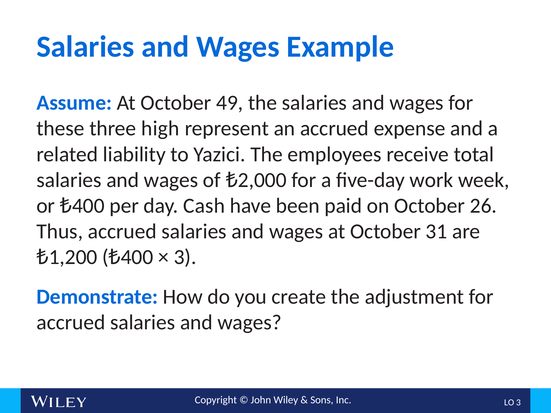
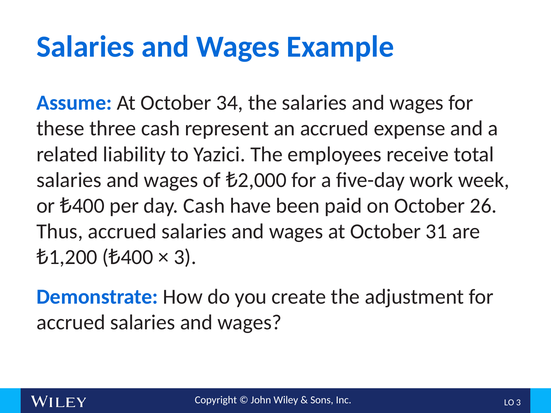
49: 49 -> 34
three high: high -> cash
